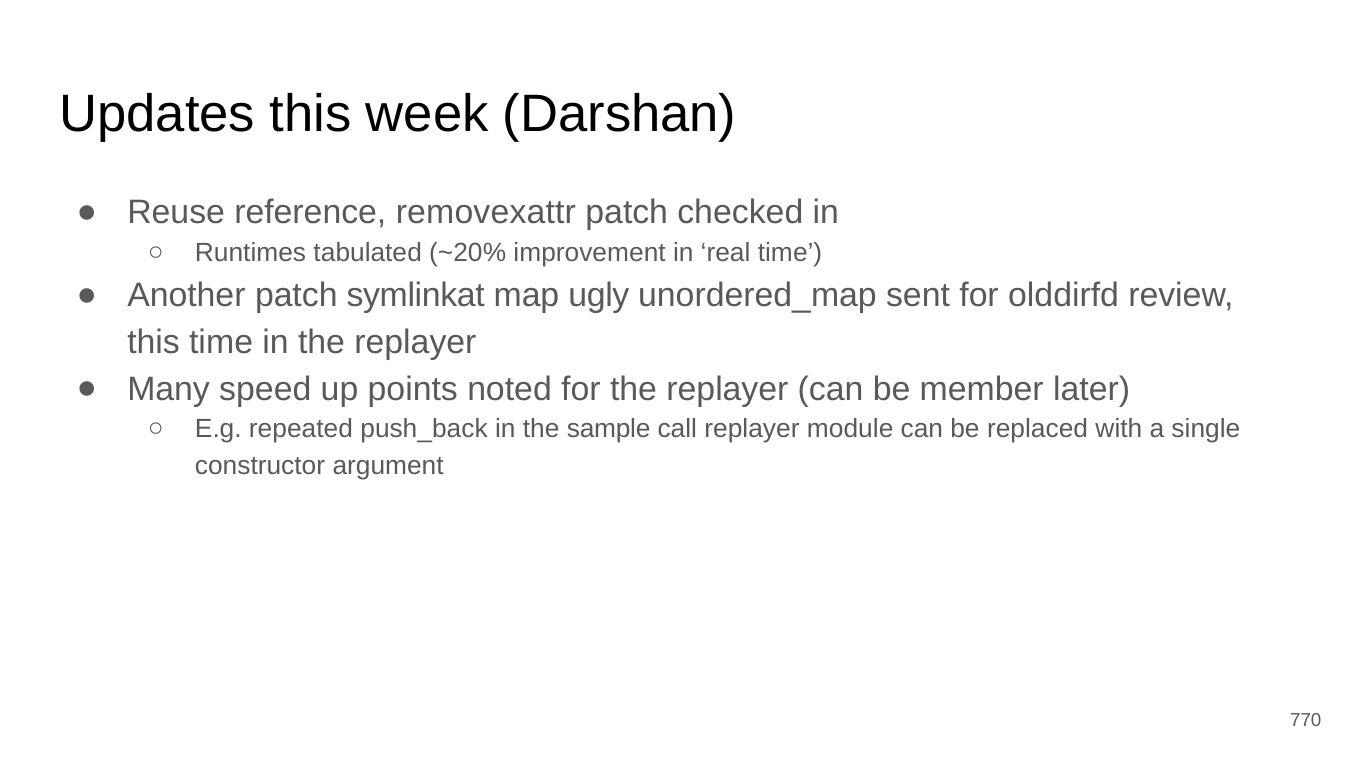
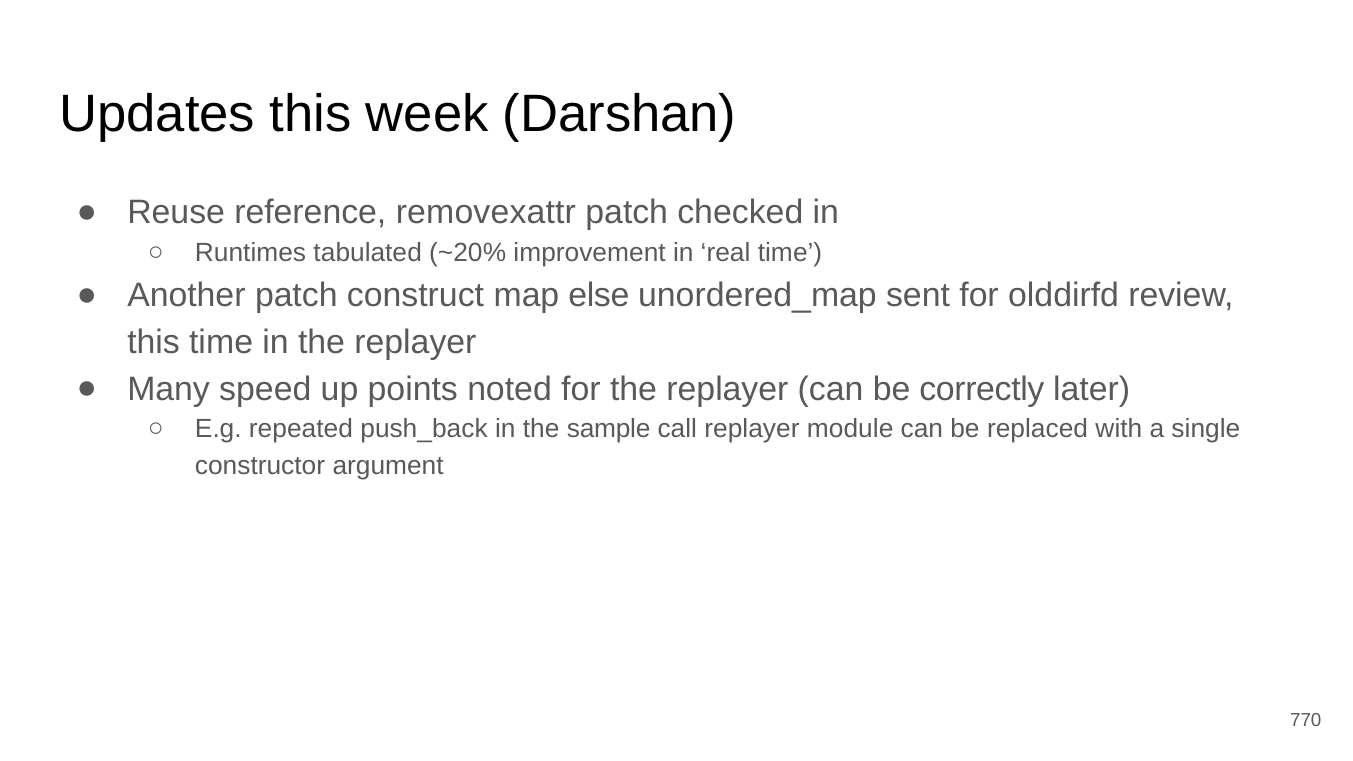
symlinkat: symlinkat -> construct
ugly: ugly -> else
member: member -> correctly
